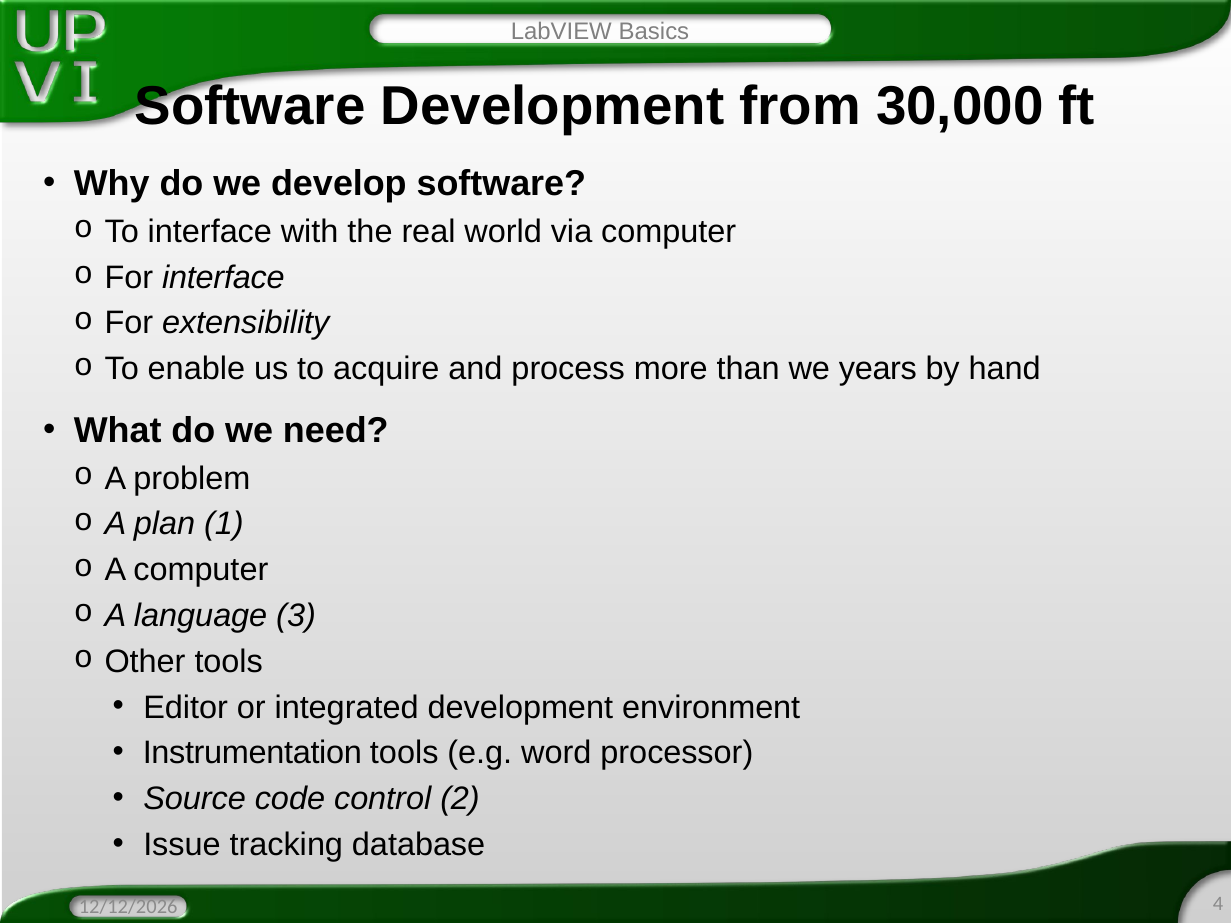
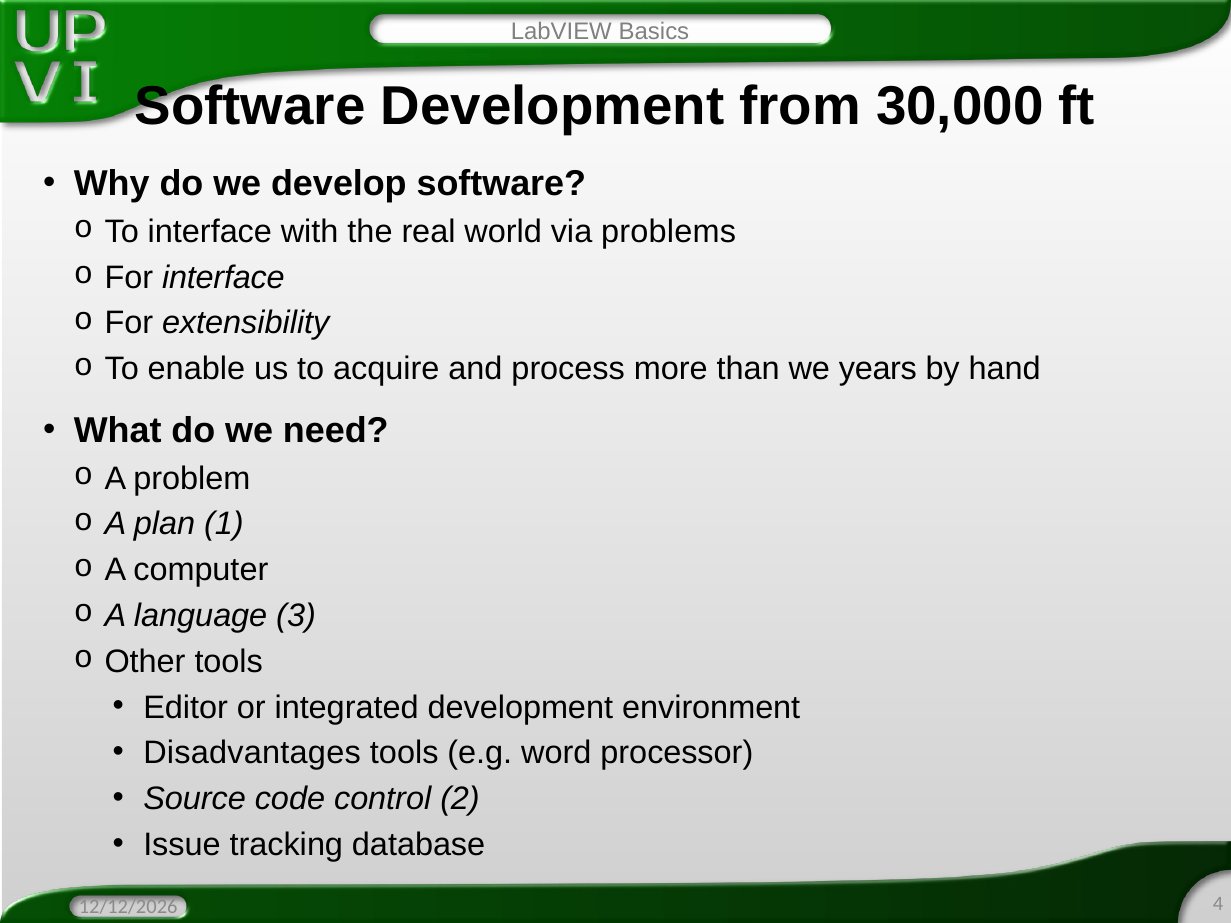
via computer: computer -> problems
Instrumentation: Instrumentation -> Disadvantages
